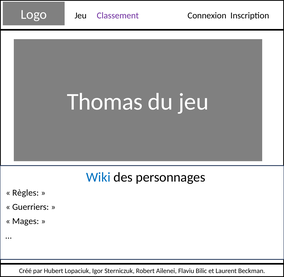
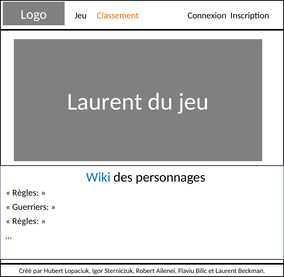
Classement colour: purple -> orange
Thomas at (105, 102): Thomas -> Laurent
Mages at (26, 221): Mages -> Règles
